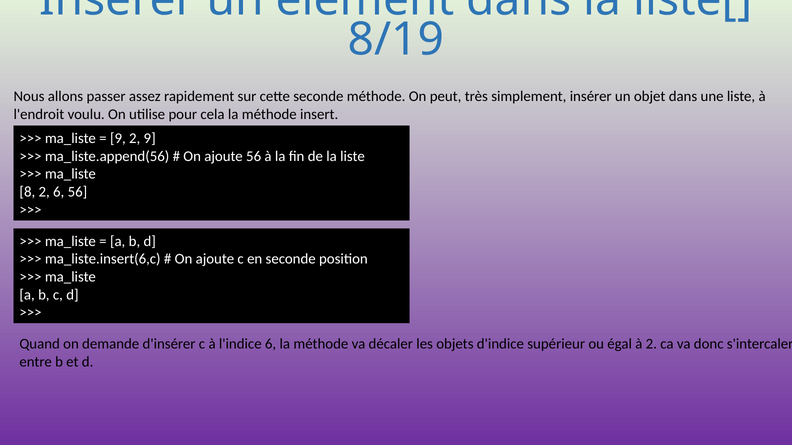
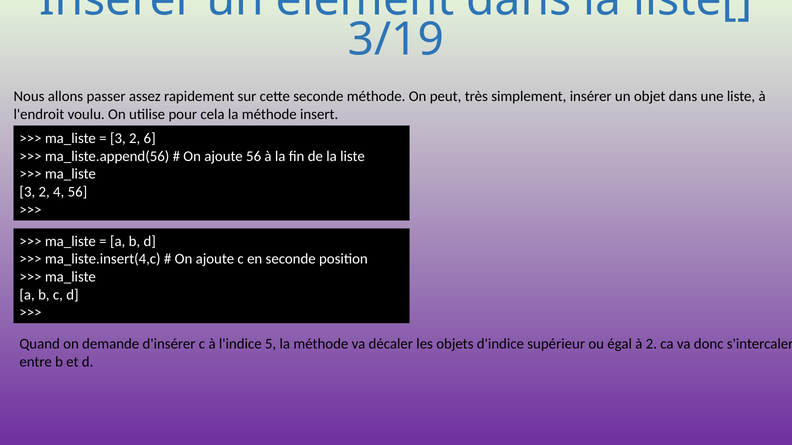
8/19: 8/19 -> 3/19
9 at (118, 139): 9 -> 3
2 9: 9 -> 6
8 at (27, 192): 8 -> 3
2 6: 6 -> 4
ma_liste.insert(6,c: ma_liste.insert(6,c -> ma_liste.insert(4,c
l'indice 6: 6 -> 5
